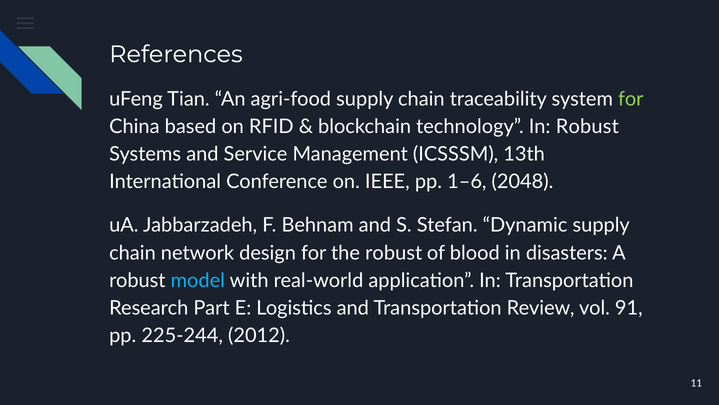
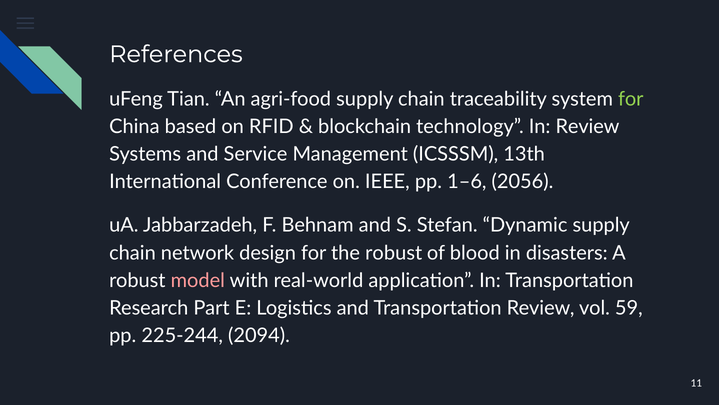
In Robust: Robust -> Review
2048: 2048 -> 2056
model colour: light blue -> pink
91: 91 -> 59
2012: 2012 -> 2094
